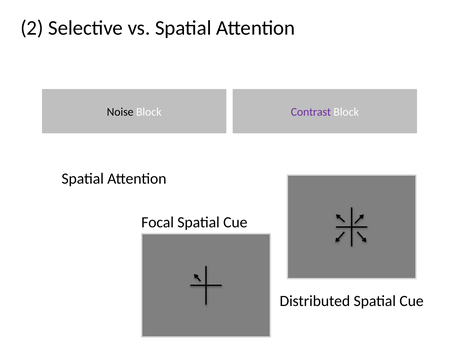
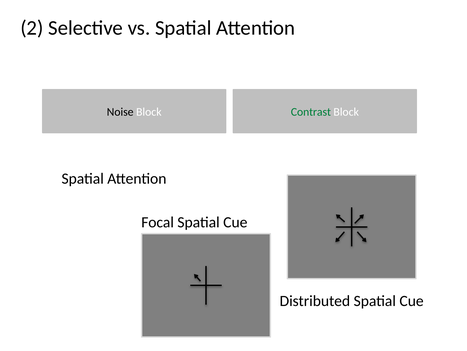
Contrast colour: purple -> green
